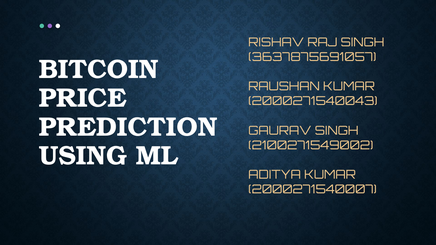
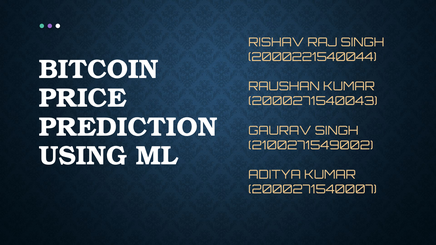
3637875691057: 3637875691057 -> 2000221540044
